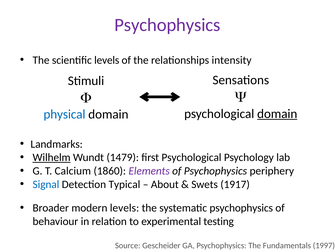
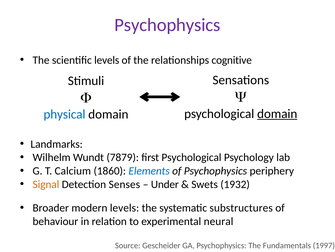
intensity: intensity -> cognitive
Wilhelm underline: present -> none
1479: 1479 -> 7879
Elements colour: purple -> blue
Signal colour: blue -> orange
Typical: Typical -> Senses
About: About -> Under
1917: 1917 -> 1932
systematic psychophysics: psychophysics -> substructures
testing: testing -> neural
